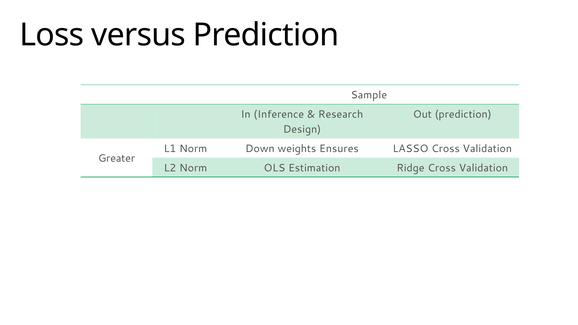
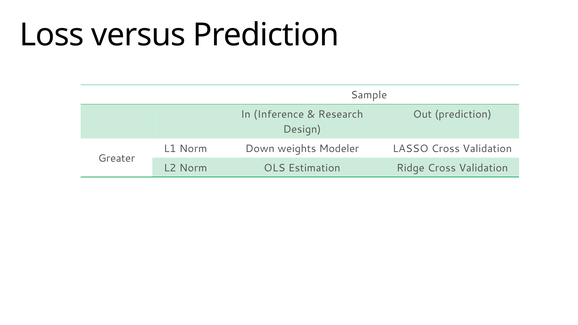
Ensures: Ensures -> Modeler
